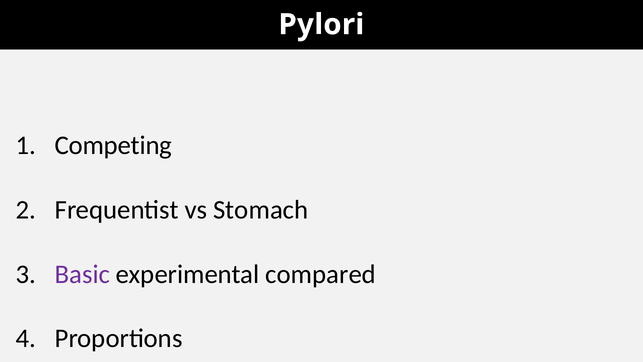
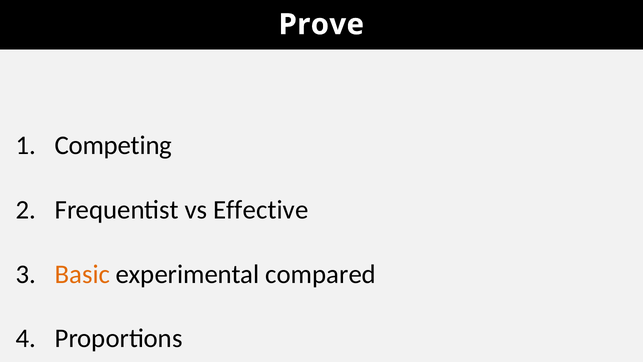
Pylori: Pylori -> Prove
Stomach: Stomach -> Effective
Basic colour: purple -> orange
